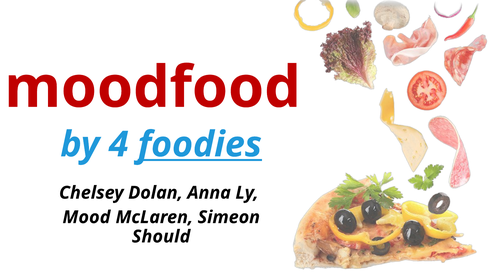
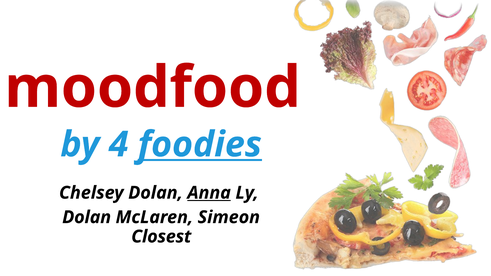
Anna underline: none -> present
Mood at (86, 217): Mood -> Dolan
Should: Should -> Closest
